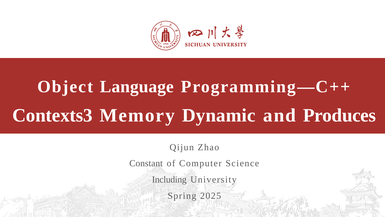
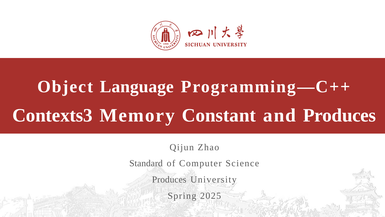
Dynamic: Dynamic -> Constant
Constant: Constant -> Standard
Including at (169, 179): Including -> Produces
